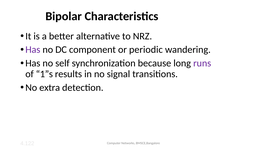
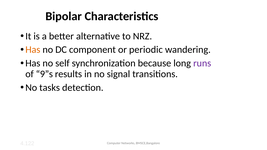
Has at (33, 50) colour: purple -> orange
1”s: 1”s -> 9”s
extra: extra -> tasks
